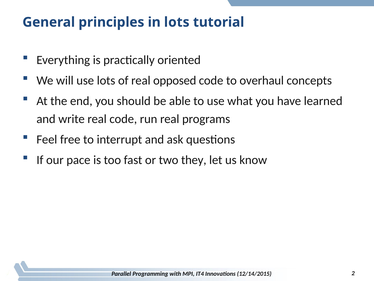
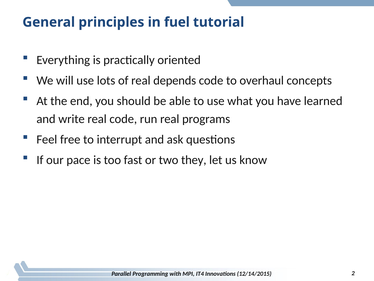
in lots: lots -> fuel
opposed: opposed -> depends
